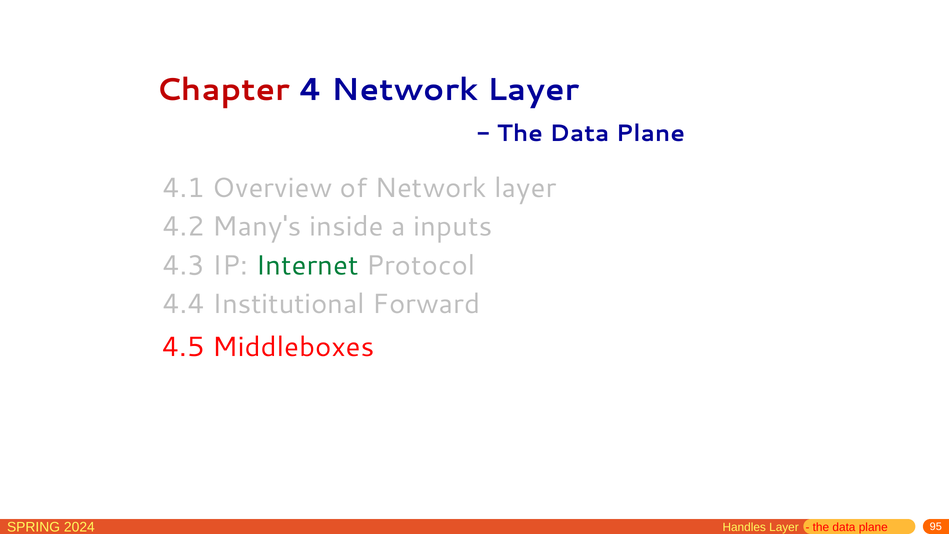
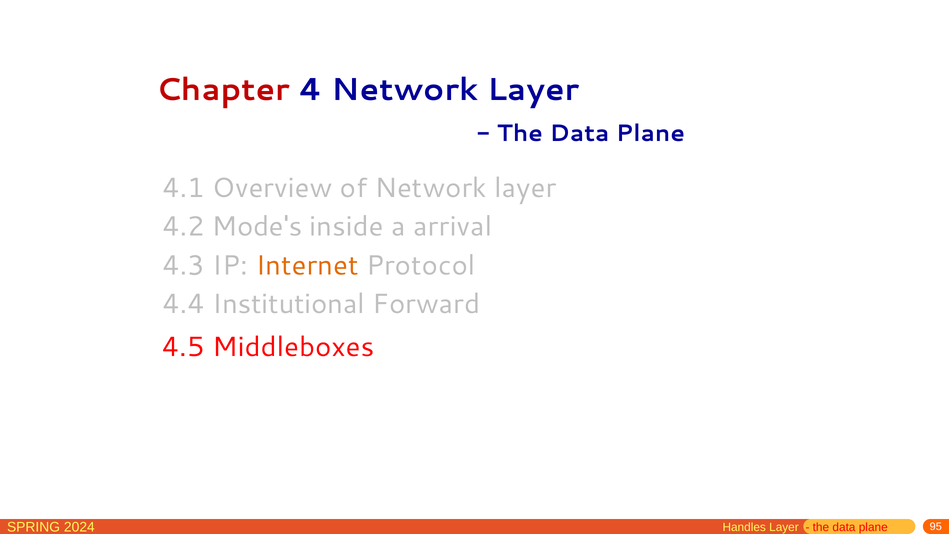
Many's: Many's -> Mode's
inputs: inputs -> arrival
Internet colour: green -> orange
